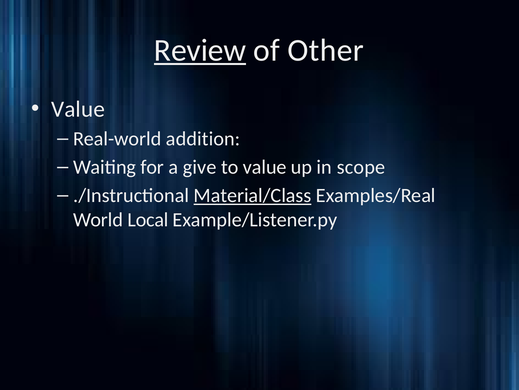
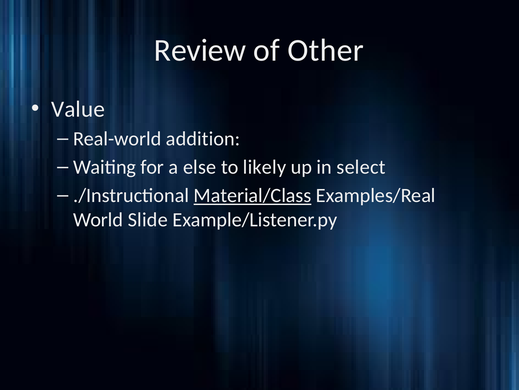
Review underline: present -> none
give: give -> else
to value: value -> likely
scope: scope -> select
Local: Local -> Slide
